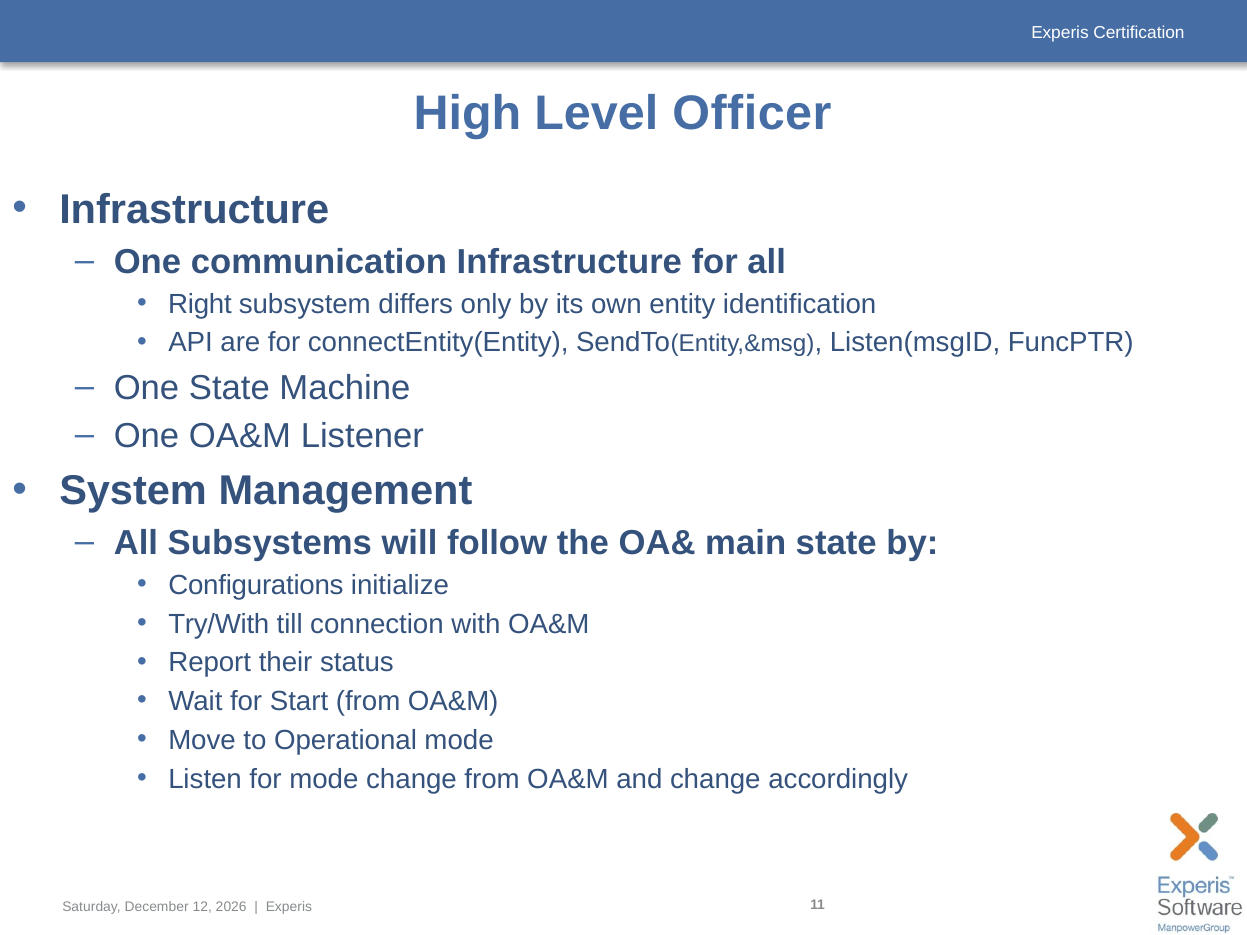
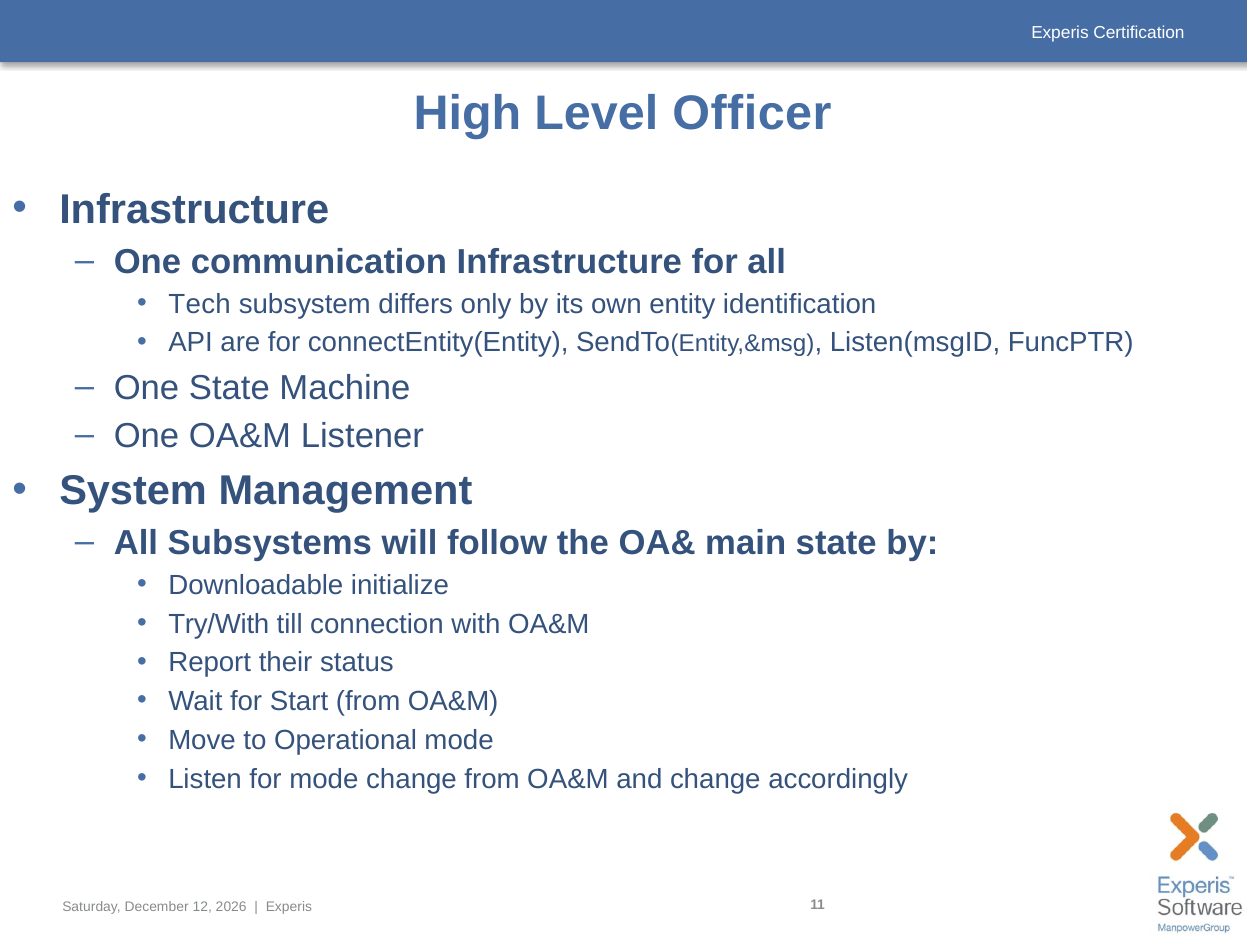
Right: Right -> Tech
Configurations: Configurations -> Downloadable
